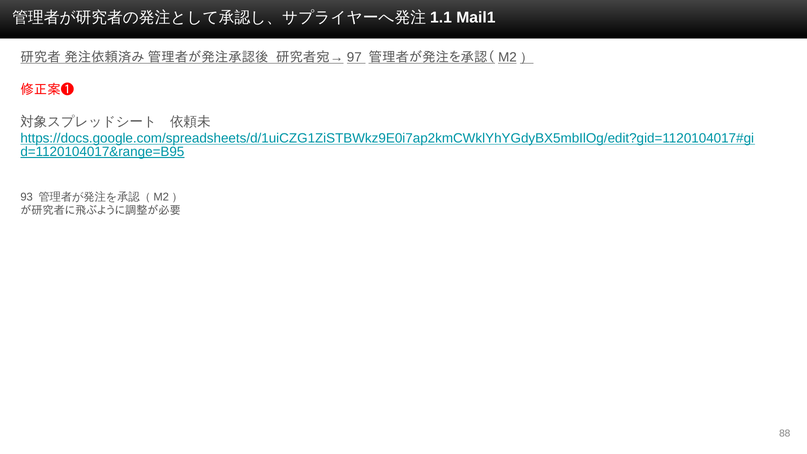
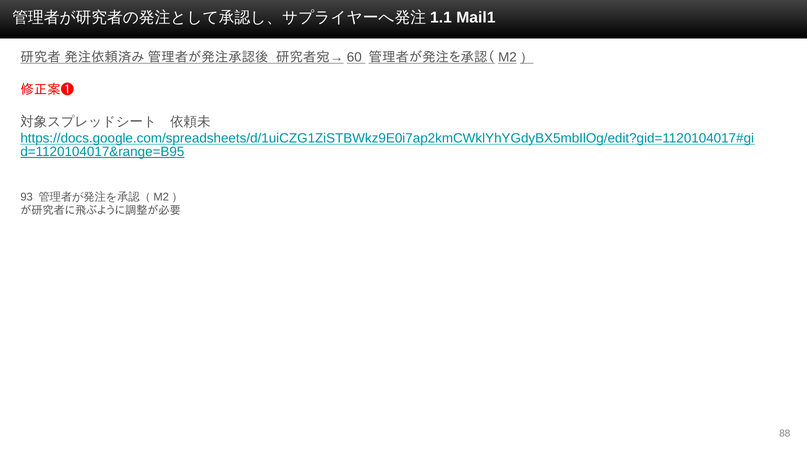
97: 97 -> 60
